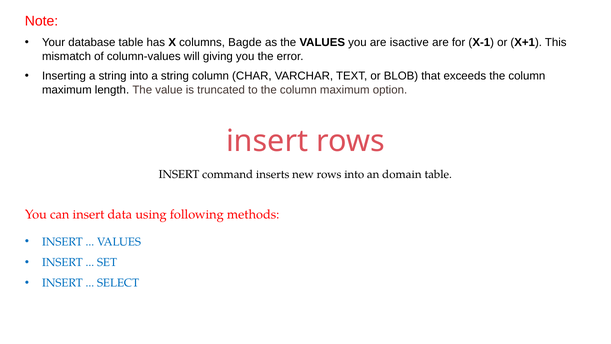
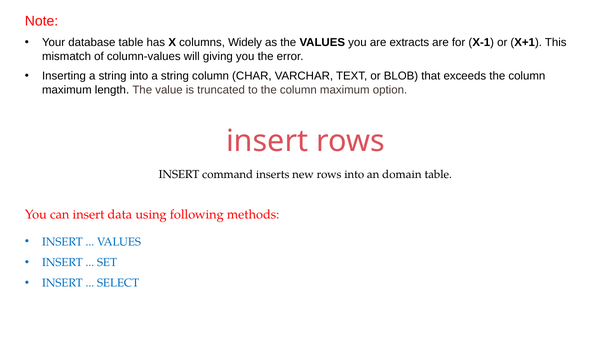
Bagde: Bagde -> Widely
isactive: isactive -> extracts
